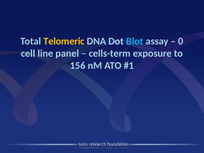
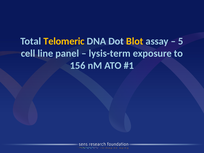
Blot colour: light blue -> yellow
0: 0 -> 5
cells-term: cells-term -> lysis-term
